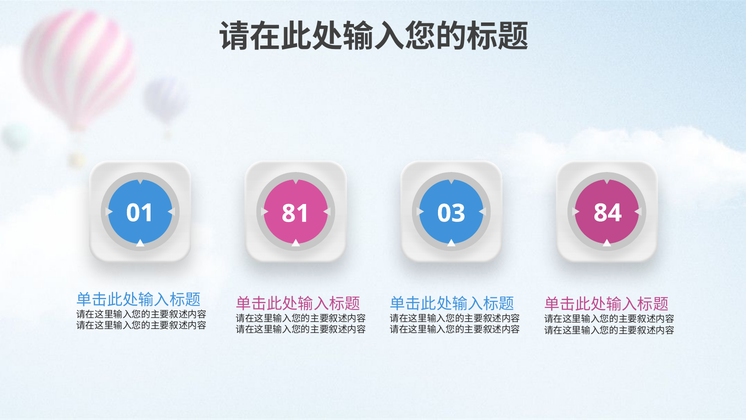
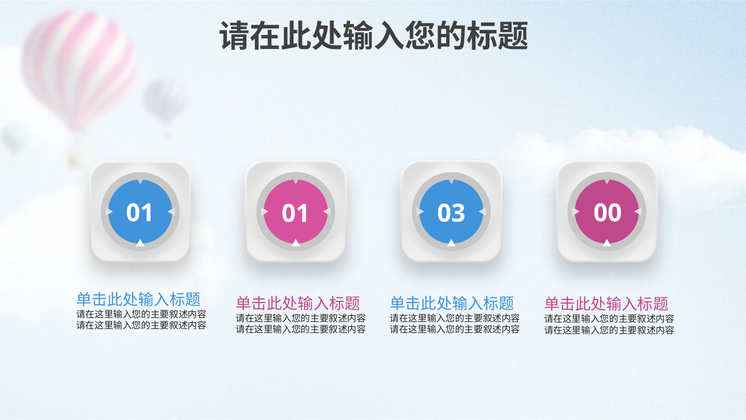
01 81: 81 -> 01
84: 84 -> 00
